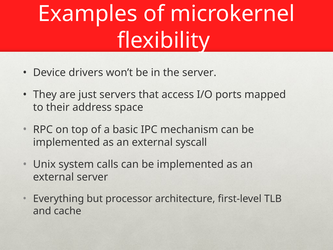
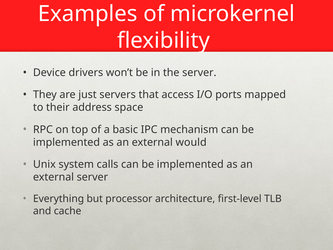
syscall: syscall -> would
